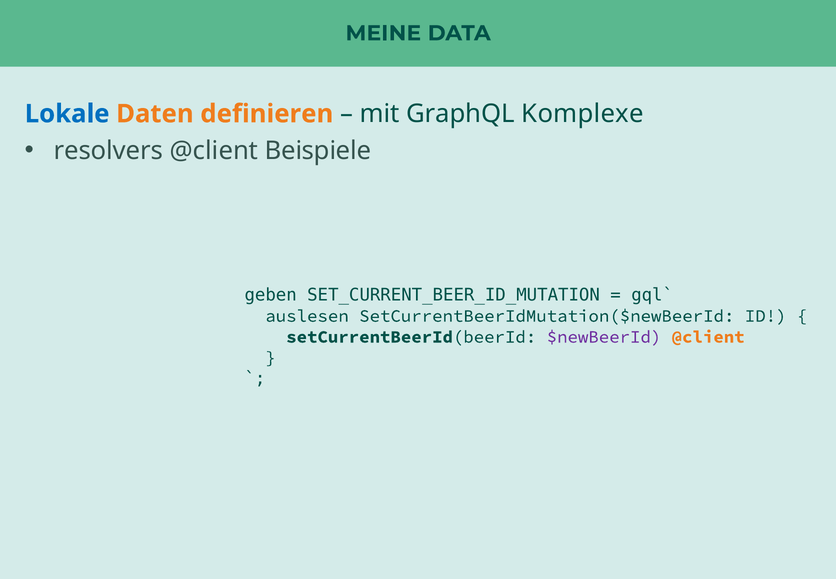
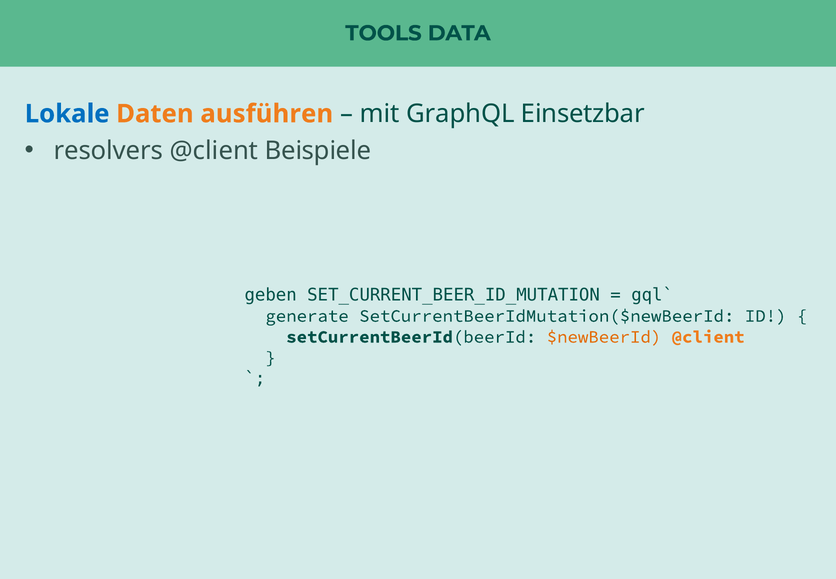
MEINE: MEINE -> TOOLS
definieren: definieren -> ausführen
Komplexe: Komplexe -> Einsetzbar
auslesen: auslesen -> generate
$newBeerId colour: purple -> orange
